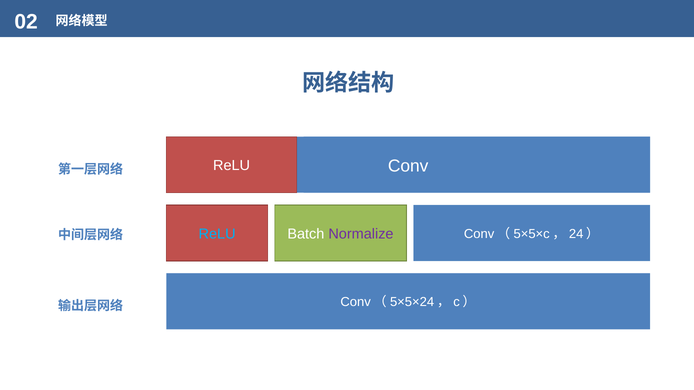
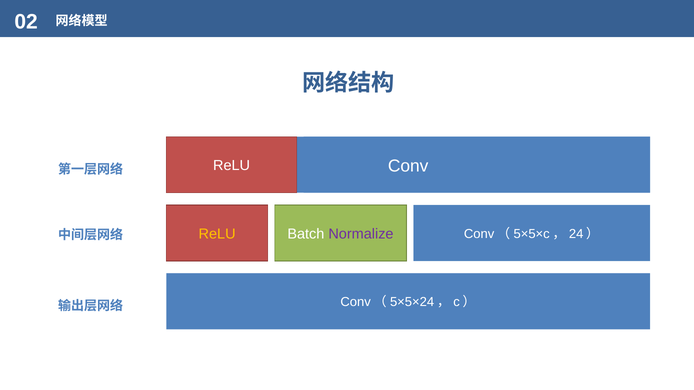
ReLU at (217, 234) colour: light blue -> yellow
